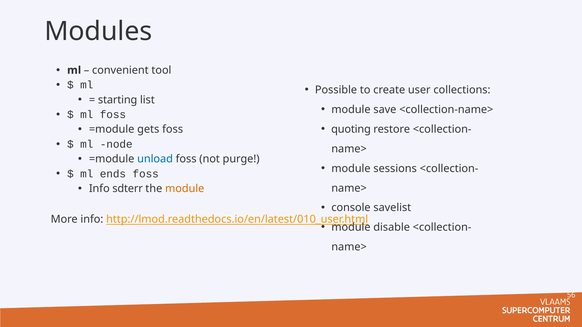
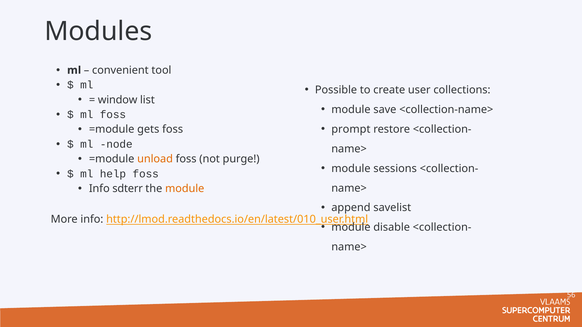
starting: starting -> window
quoting: quoting -> prompt
unload colour: blue -> orange
ends: ends -> help
console: console -> append
